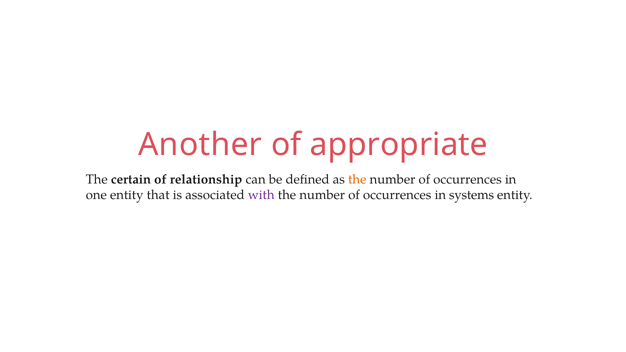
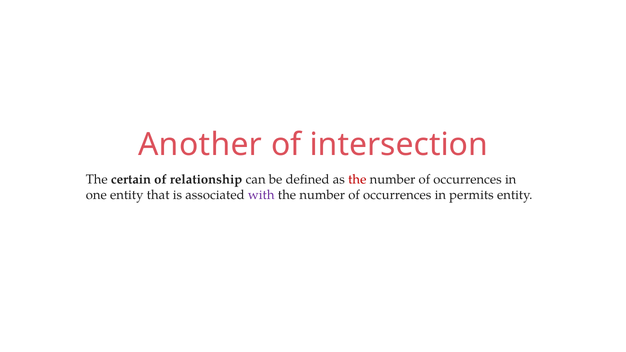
appropriate: appropriate -> intersection
the at (357, 179) colour: orange -> red
systems: systems -> permits
